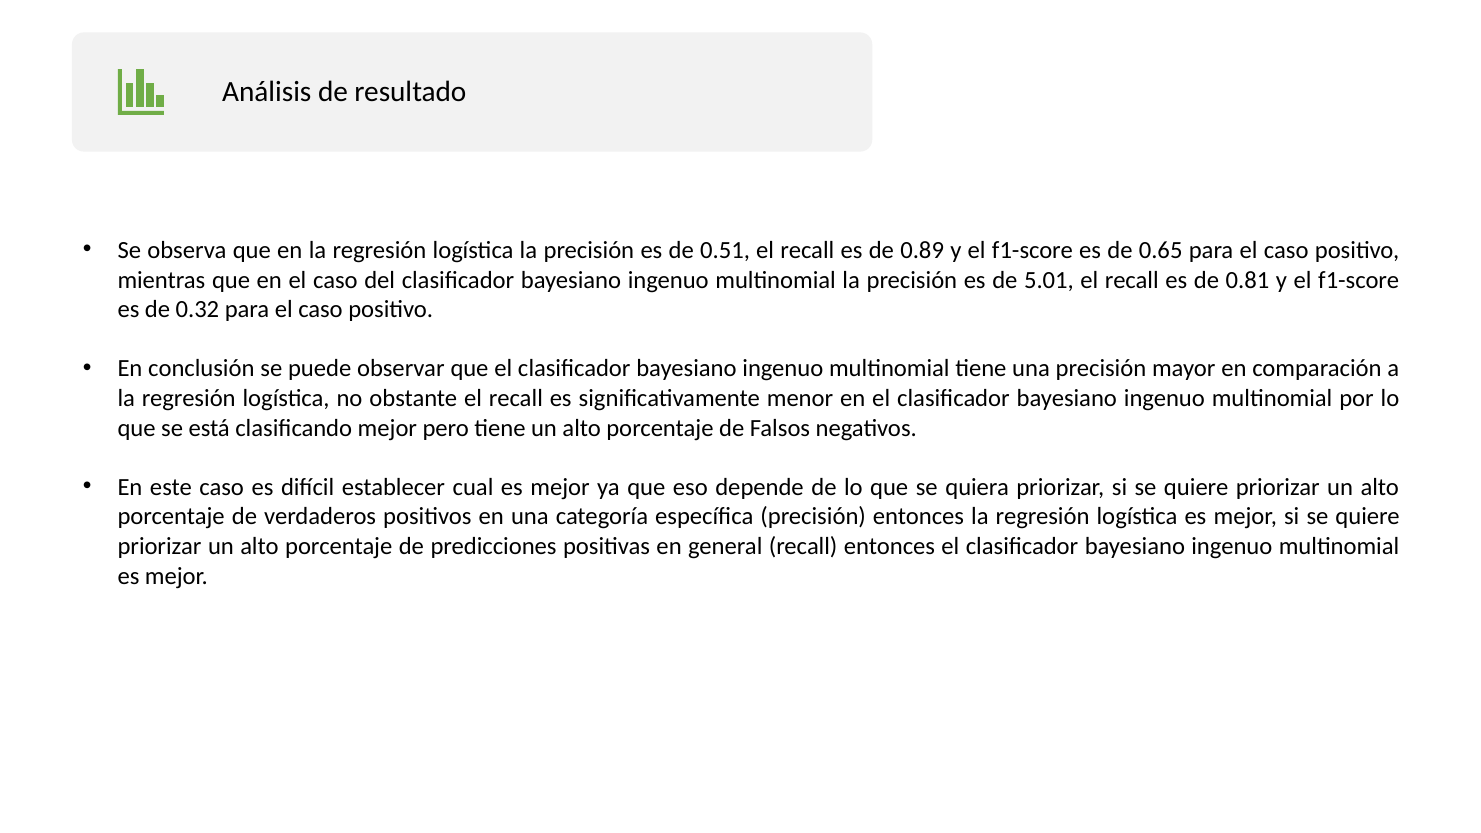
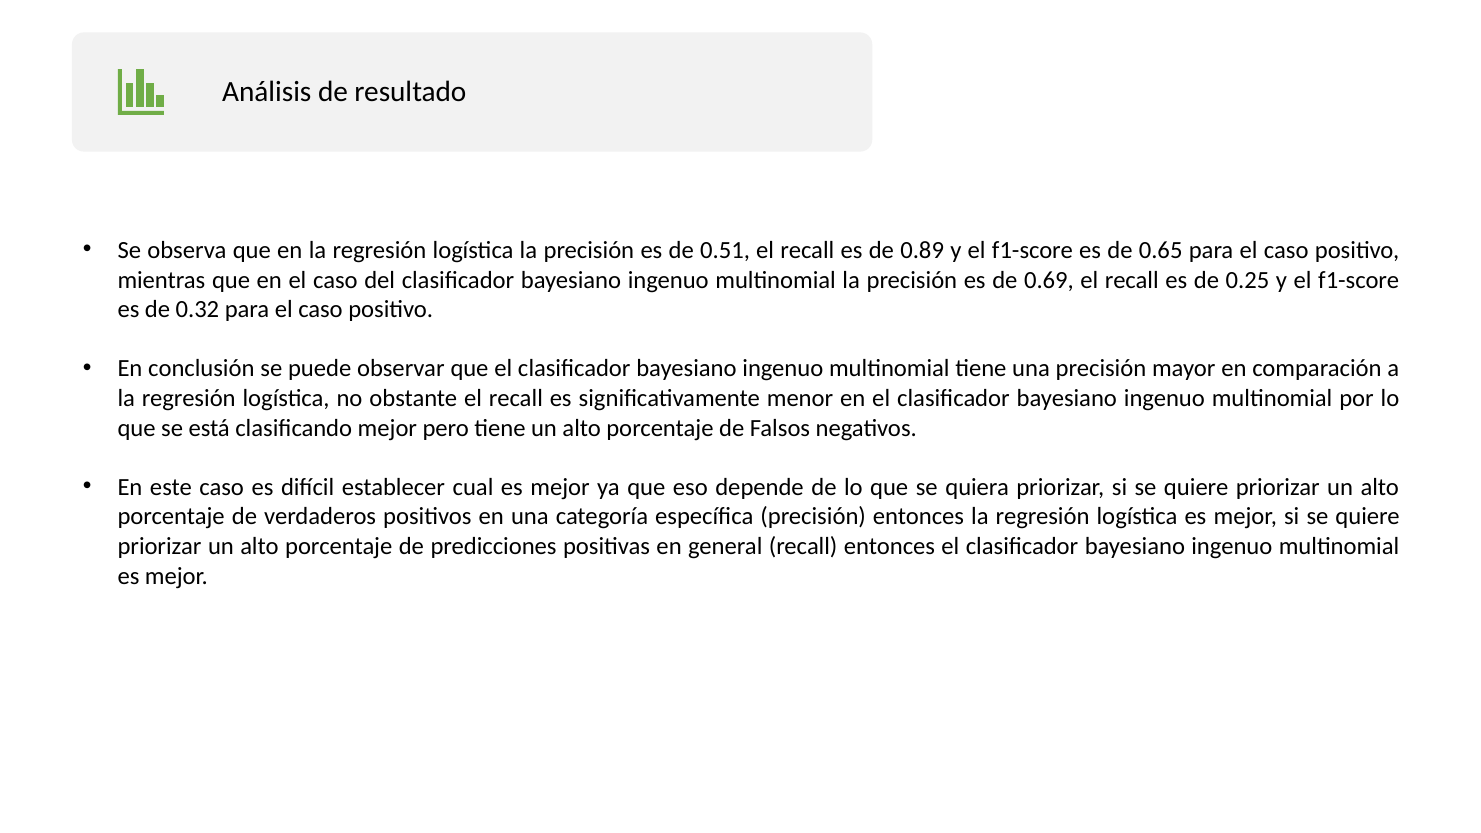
5.01: 5.01 -> 0.69
0.81: 0.81 -> 0.25
